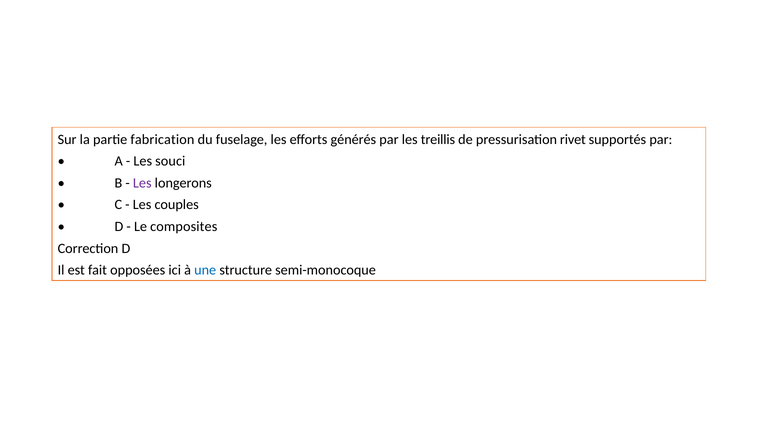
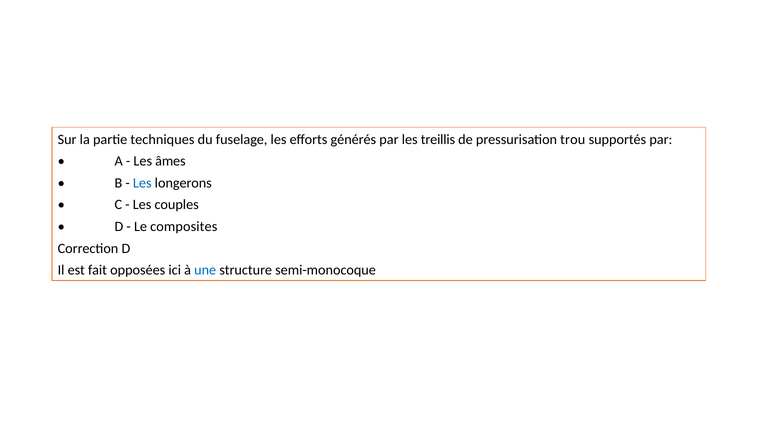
fabrication: fabrication -> techniques
rivet: rivet -> trou
souci: souci -> âmes
Les at (142, 183) colour: purple -> blue
